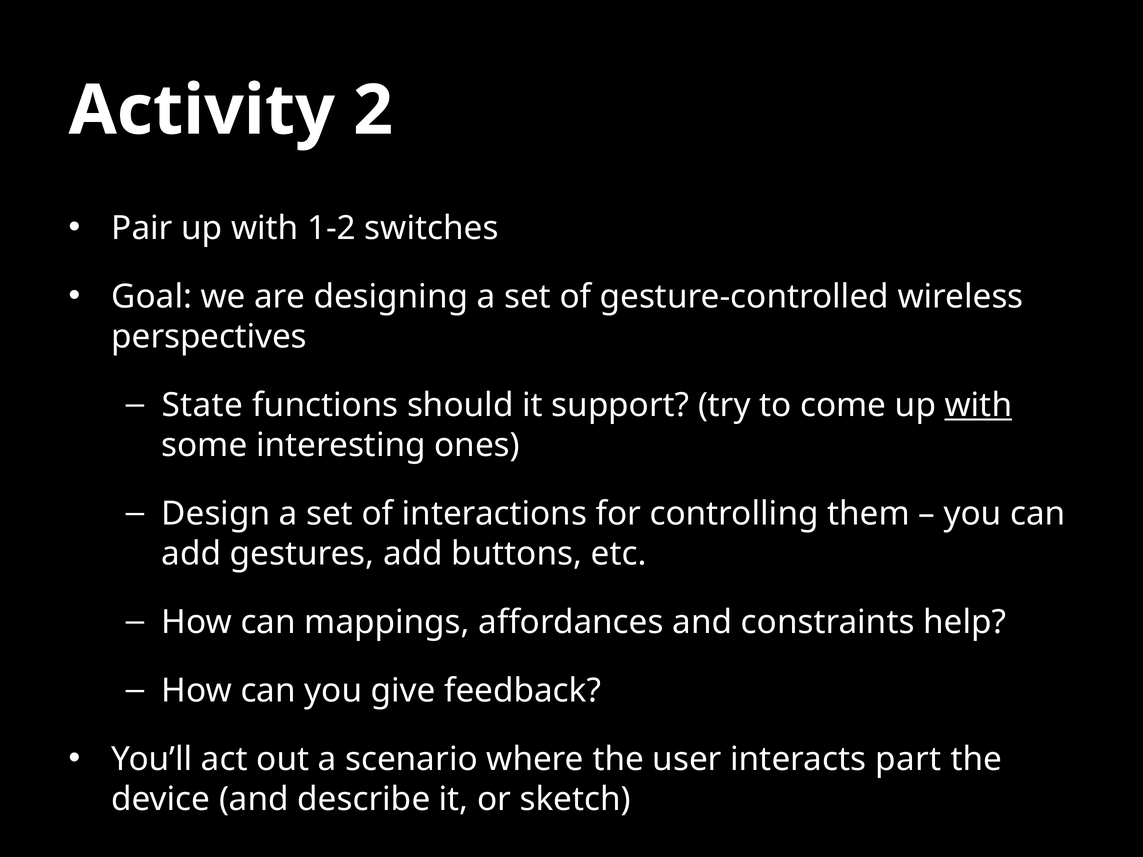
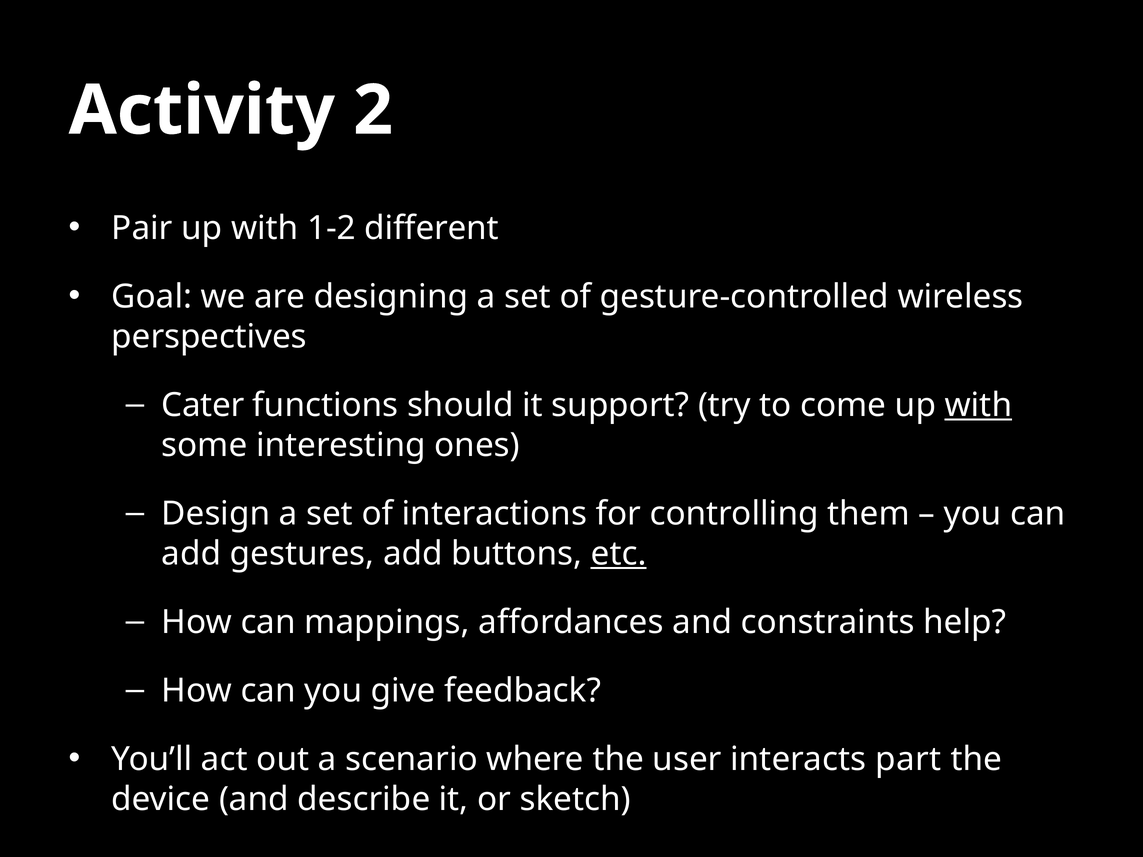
switches: switches -> different
State: State -> Cater
etc underline: none -> present
